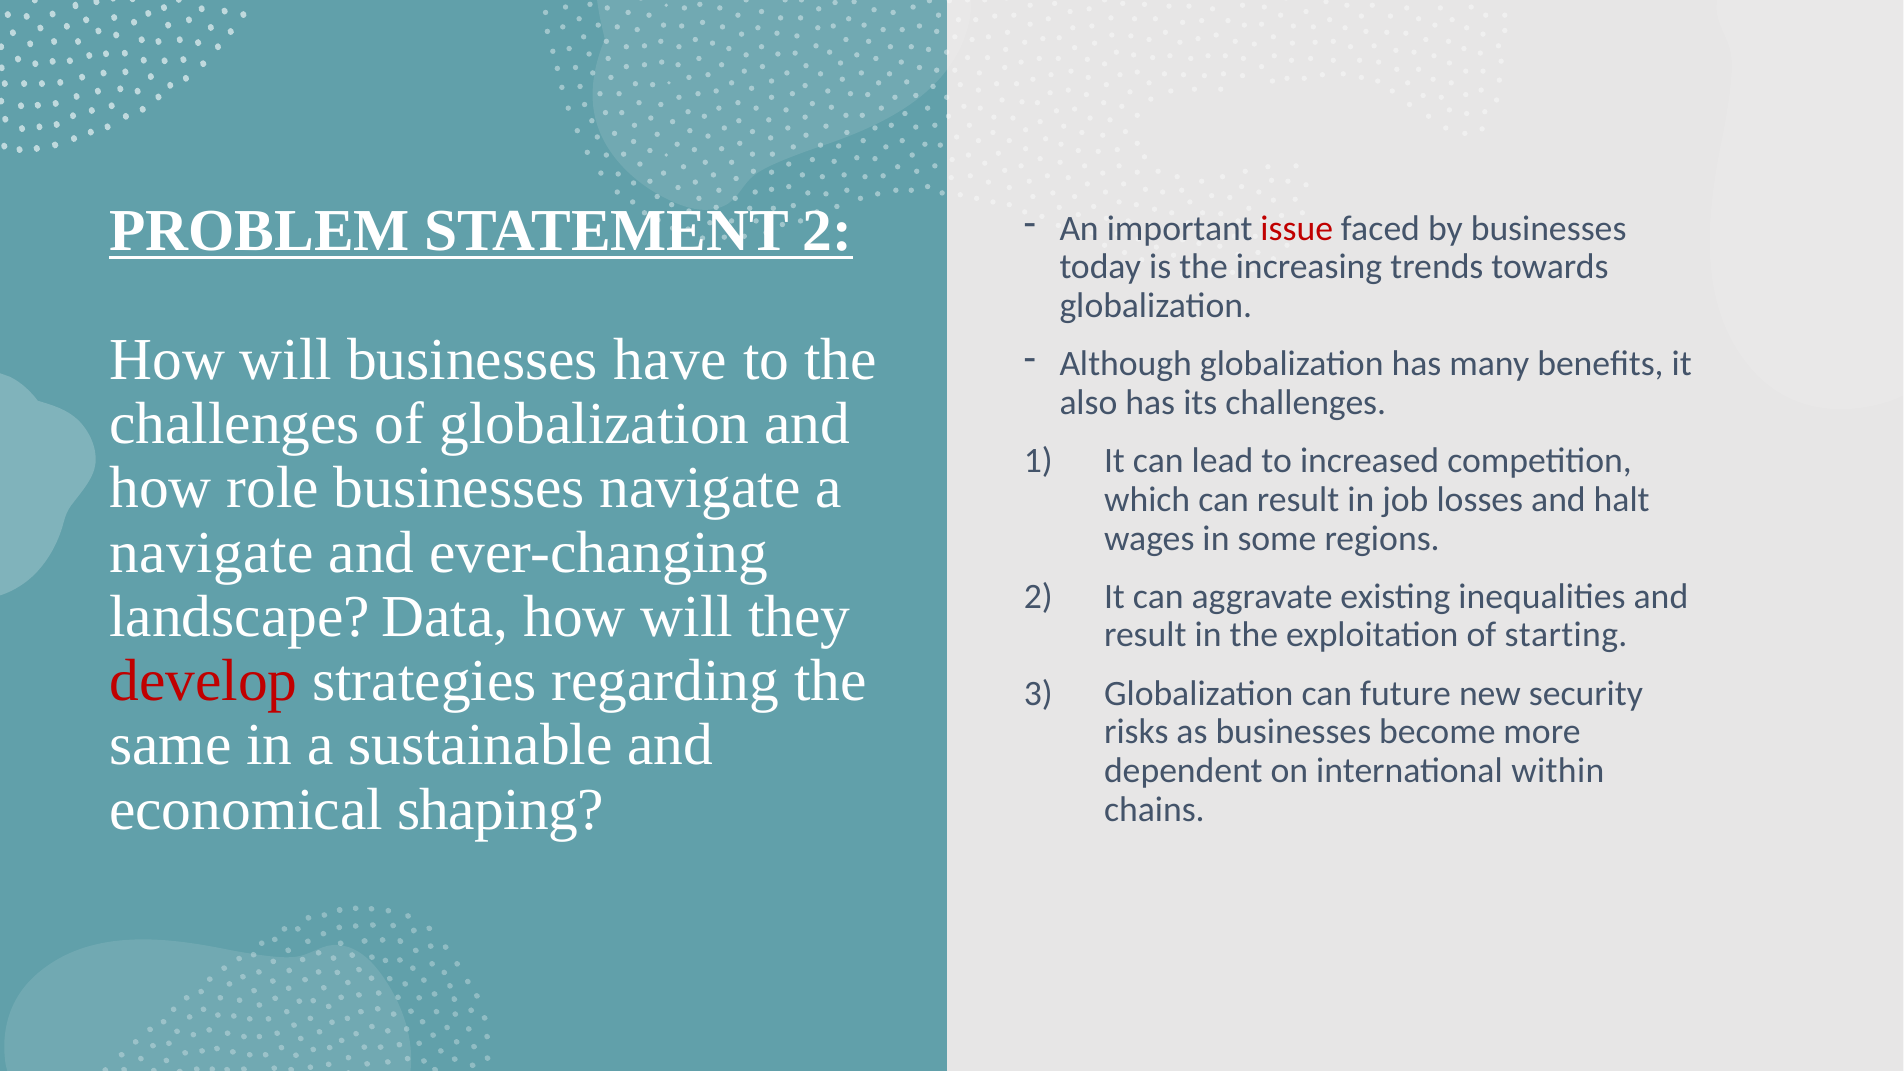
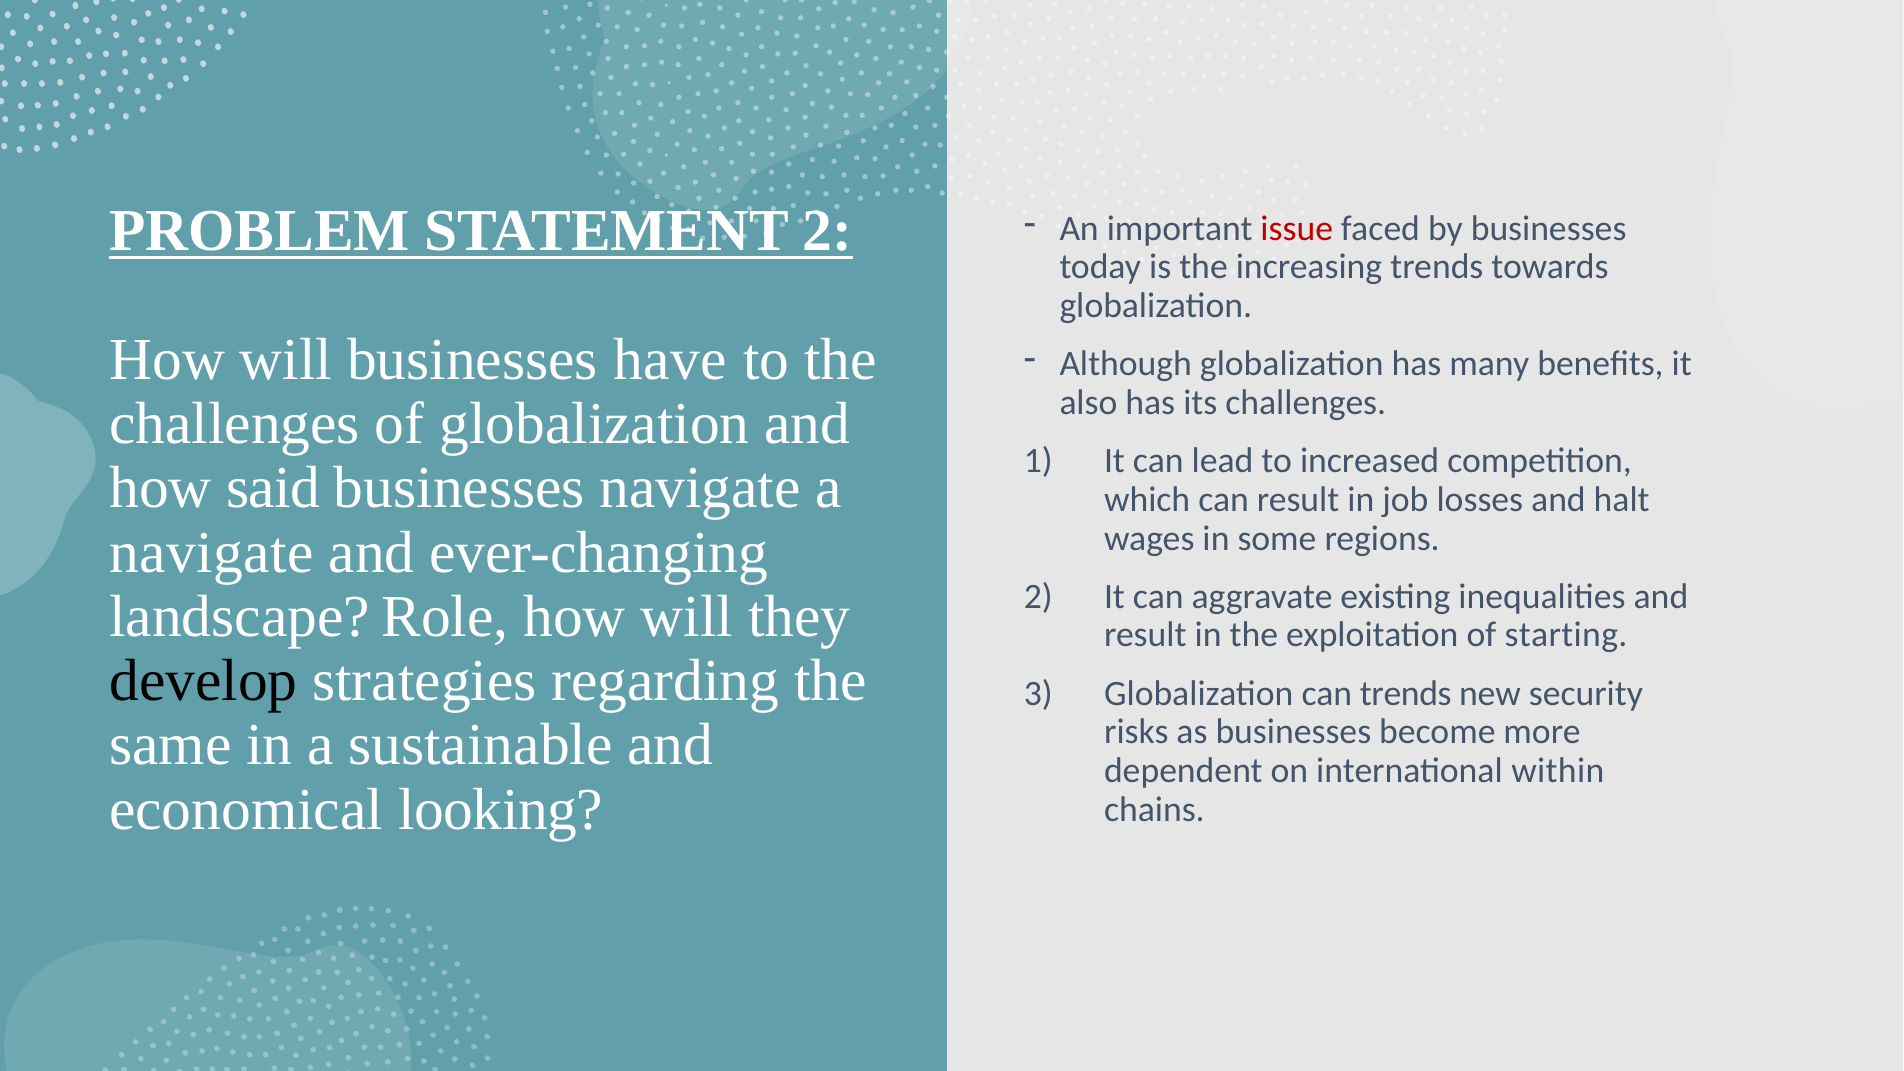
role: role -> said
Data: Data -> Role
develop colour: red -> black
can future: future -> trends
shaping: shaping -> looking
